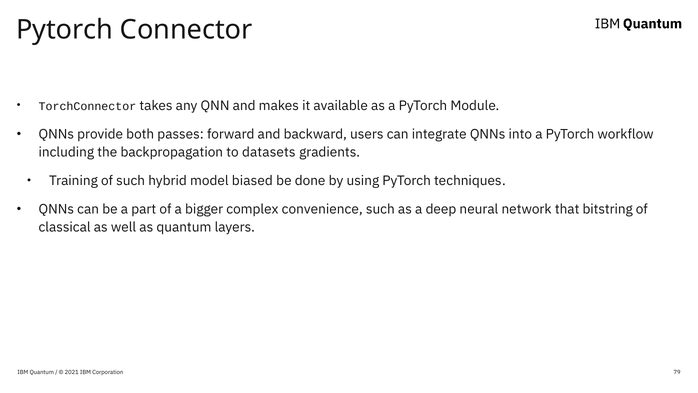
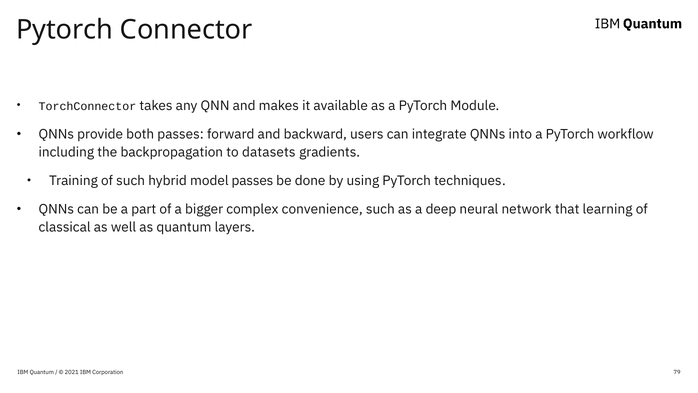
model biased: biased -> passes
bitstring: bitstring -> learning
